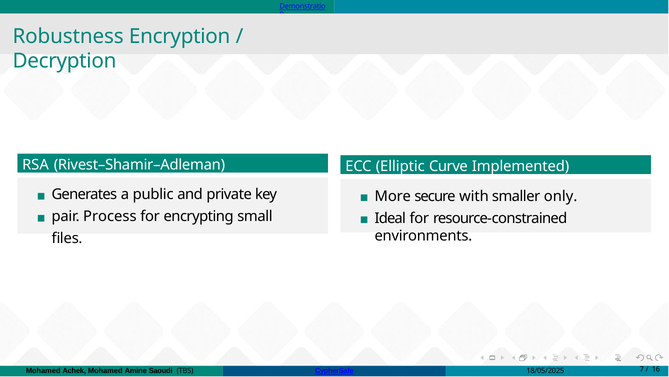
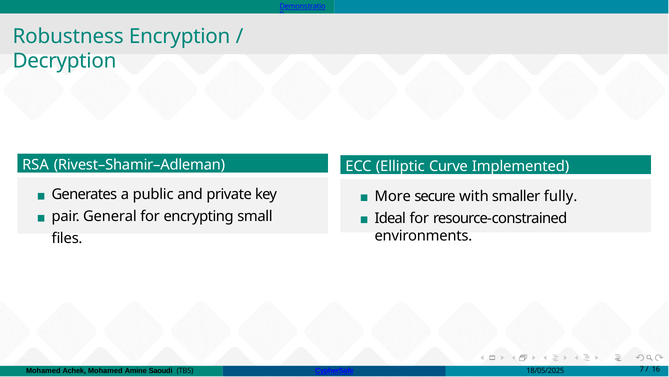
only: only -> fully
Process: Process -> General
